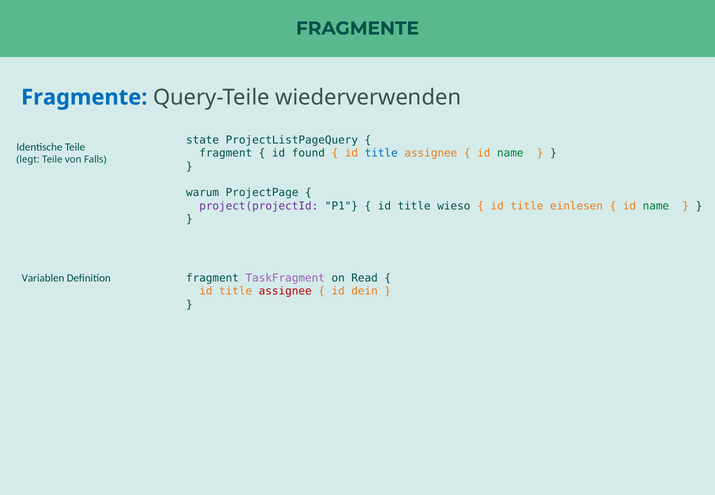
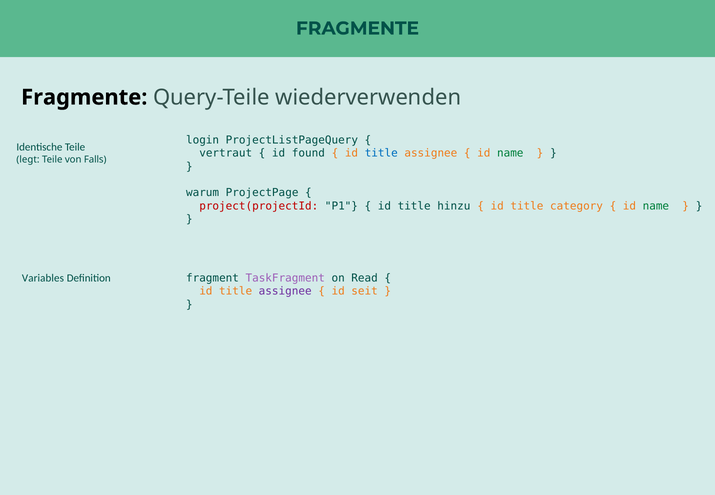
Fragmente at (84, 97) colour: blue -> black
state: state -> login
fragment at (226, 153): fragment -> vertraut
project(projectId colour: purple -> red
wieso: wieso -> hinzu
einlesen: einlesen -> category
Variablen: Variablen -> Variables
assignee at (285, 291) colour: red -> purple
dein: dein -> seit
